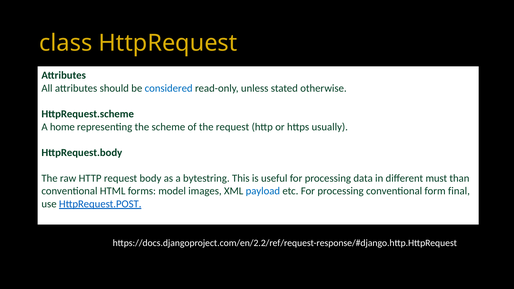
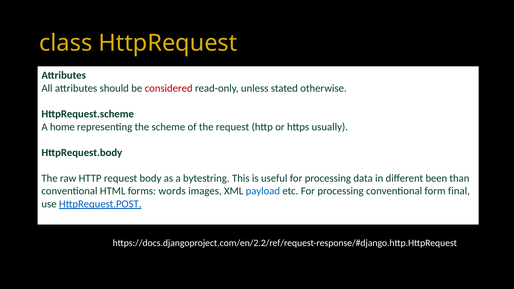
considered colour: blue -> red
must: must -> been
model: model -> words
